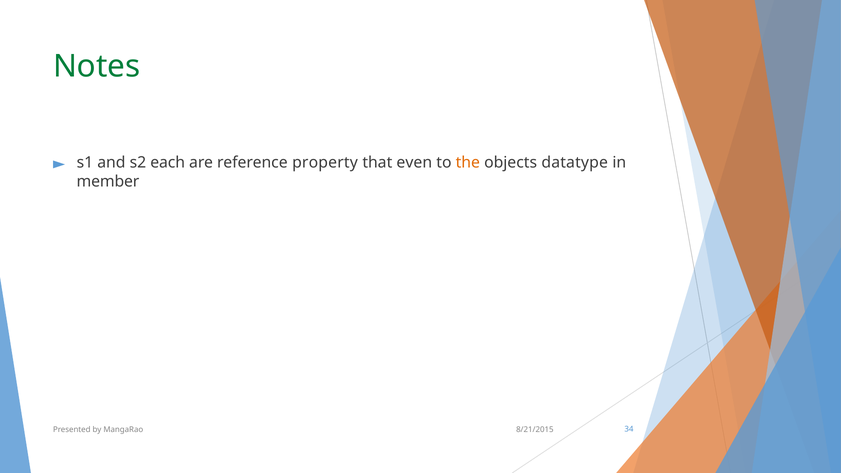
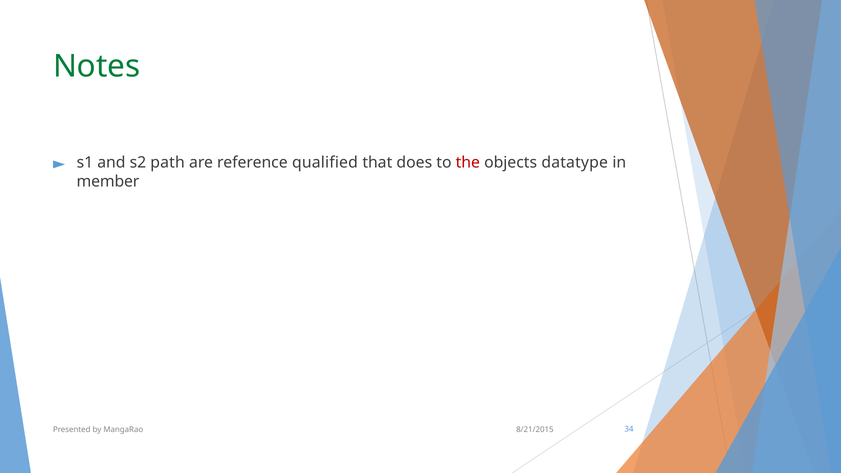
each: each -> path
property: property -> qualified
even: even -> does
the colour: orange -> red
